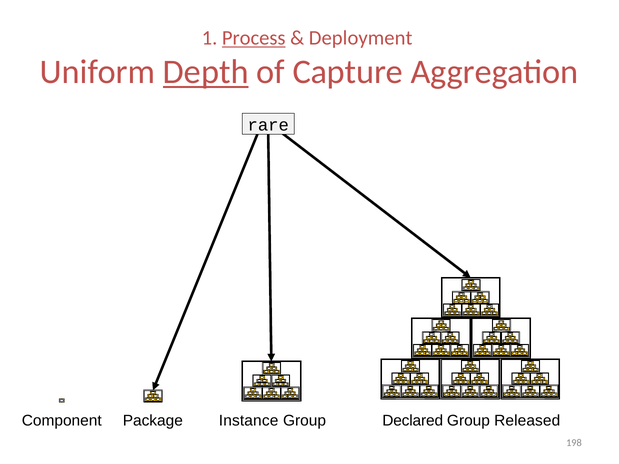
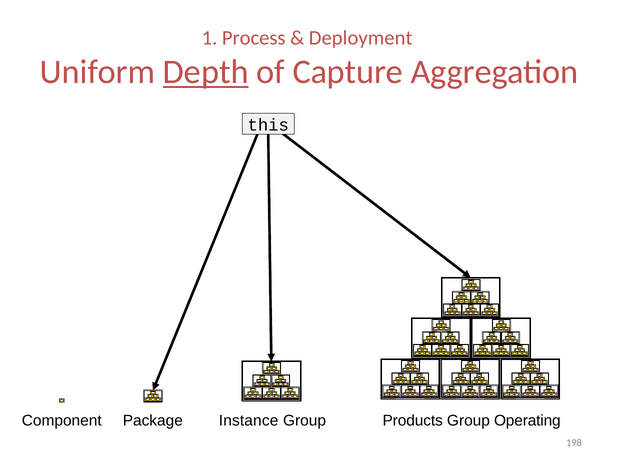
Process underline: present -> none
rare: rare -> this
Declared: Declared -> Products
Released: Released -> Operating
